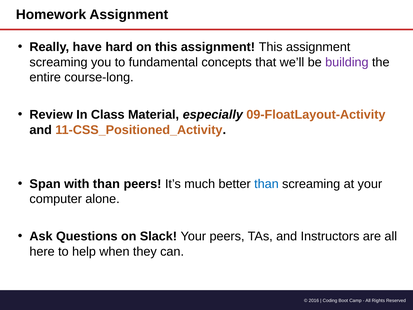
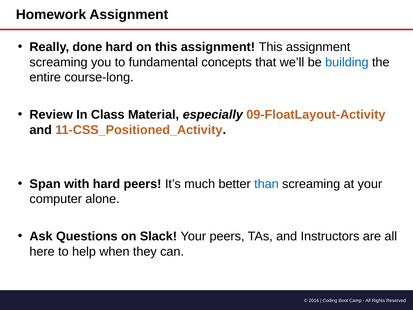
have: have -> done
building colour: purple -> blue
with than: than -> hard
